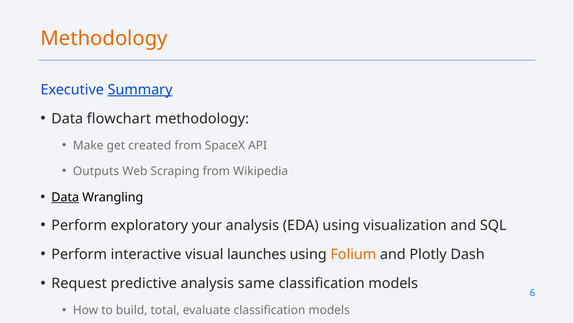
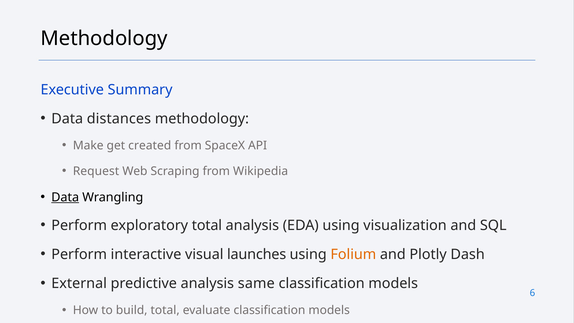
Methodology at (104, 38) colour: orange -> black
Summary underline: present -> none
flowchart: flowchart -> distances
Outputs: Outputs -> Request
exploratory your: your -> total
Request: Request -> External
